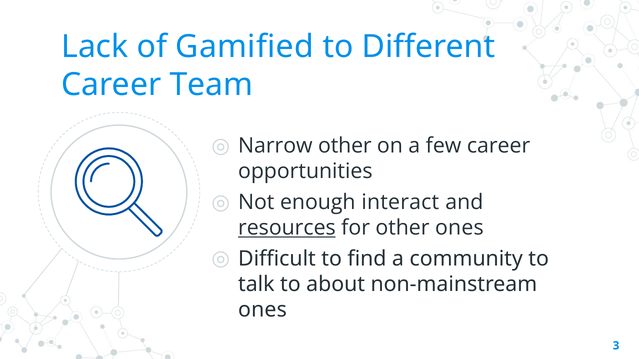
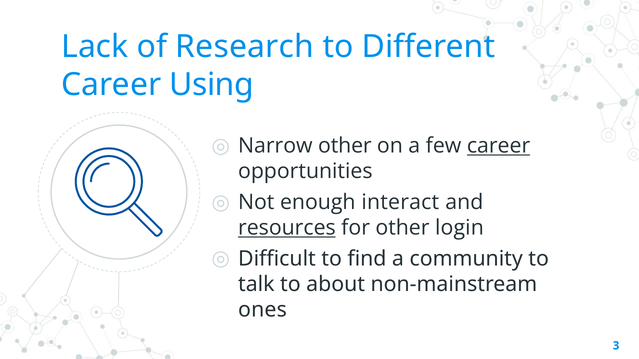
Gamified: Gamified -> Research
Team: Team -> Using
career at (499, 146) underline: none -> present
other ones: ones -> login
